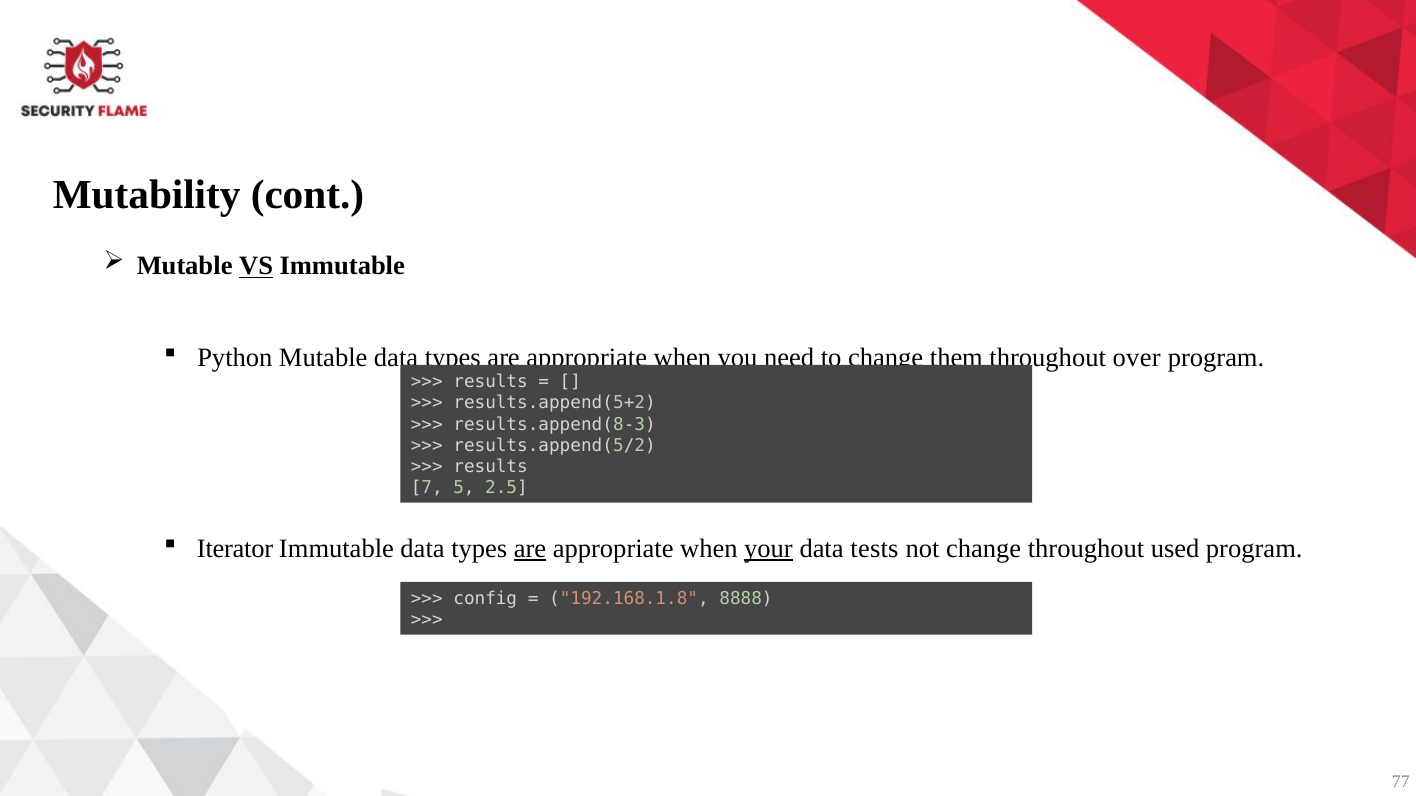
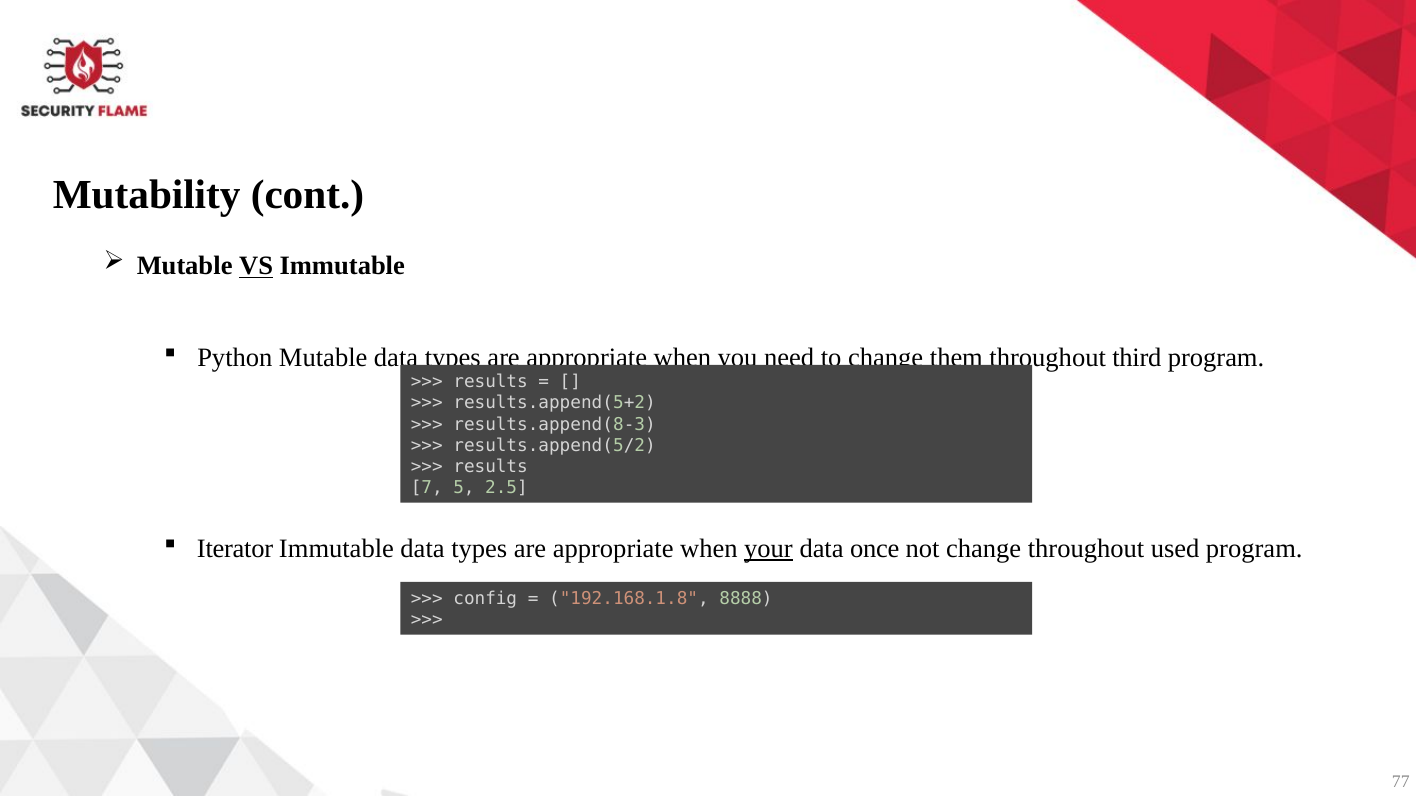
over: over -> third
are at (530, 549) underline: present -> none
tests: tests -> once
